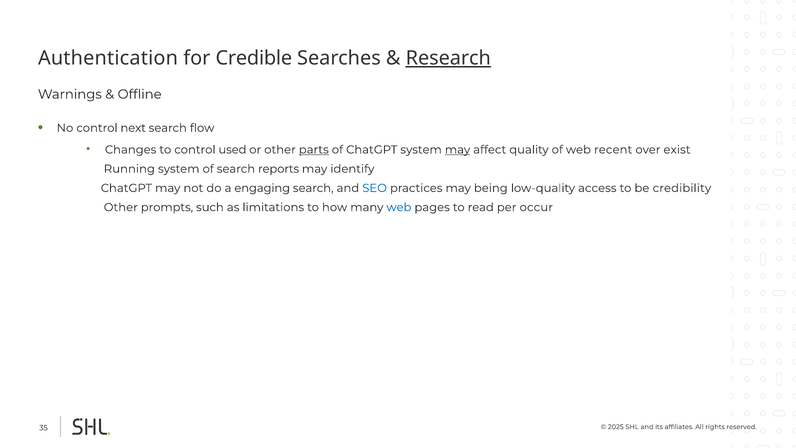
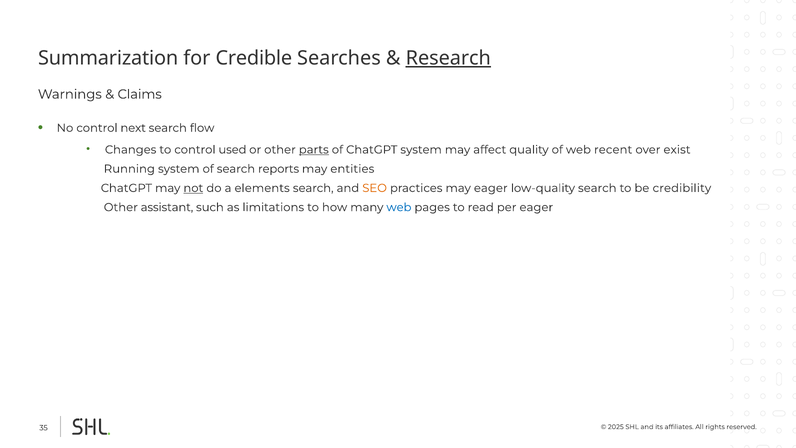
Authentication: Authentication -> Summarization
Offline: Offline -> Claims
may at (458, 150) underline: present -> none
identify: identify -> entities
not underline: none -> present
engaging: engaging -> elements
SEO colour: blue -> orange
may being: being -> eager
low-quality access: access -> search
prompts: prompts -> assistant
per occur: occur -> eager
